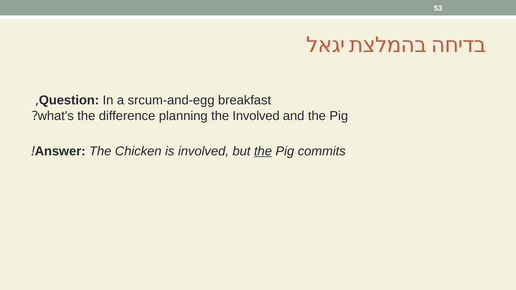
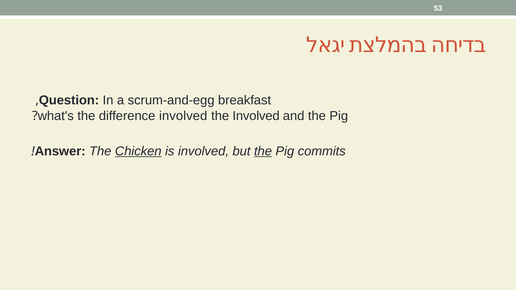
srcum-and-egg: srcum-and-egg -> scrum-and-egg
difference planning: planning -> involved
Chicken underline: none -> present
